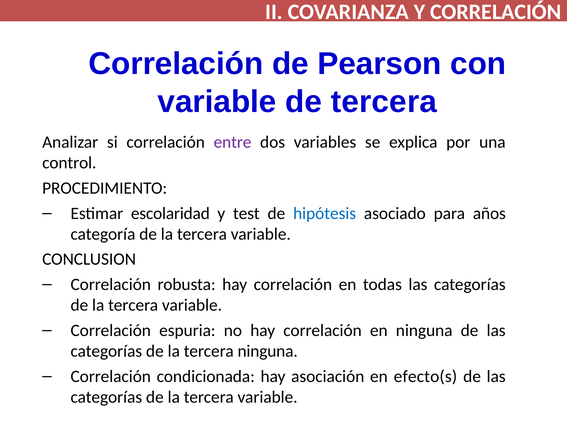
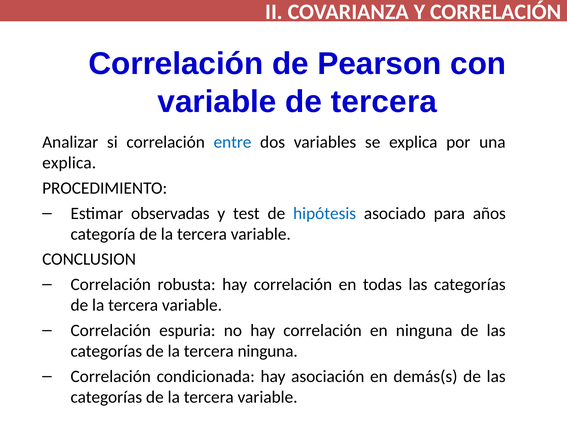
entre colour: purple -> blue
control at (69, 163): control -> explica
escolaridad: escolaridad -> observadas
efecto(s: efecto(s -> demás(s
